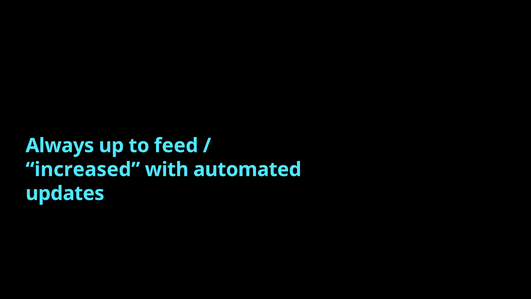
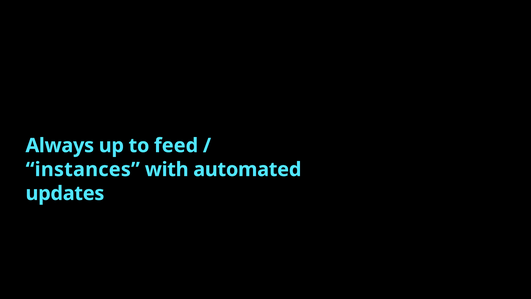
increased: increased -> instances
